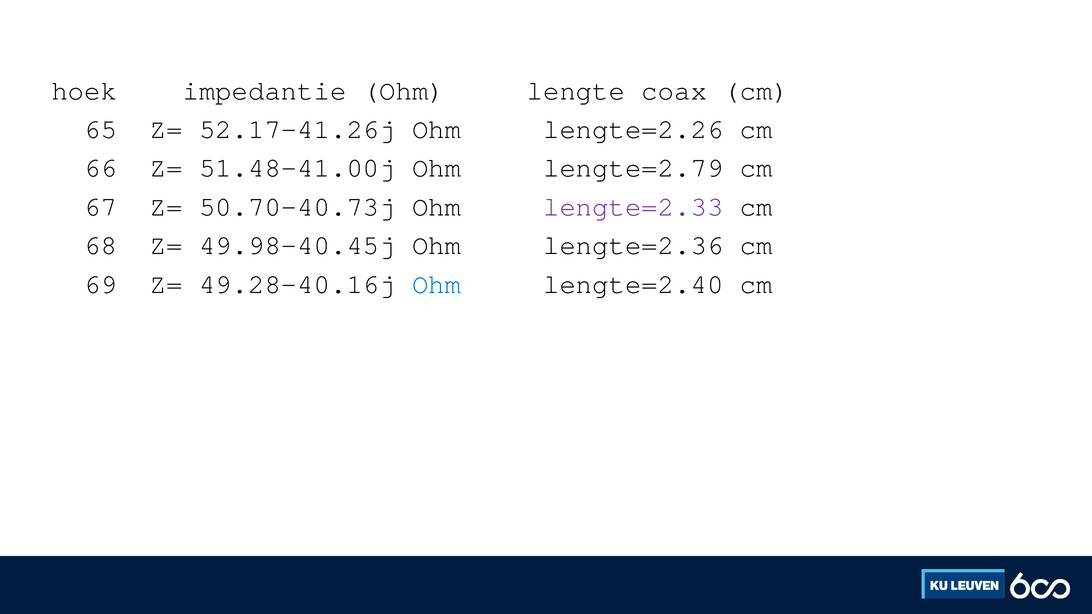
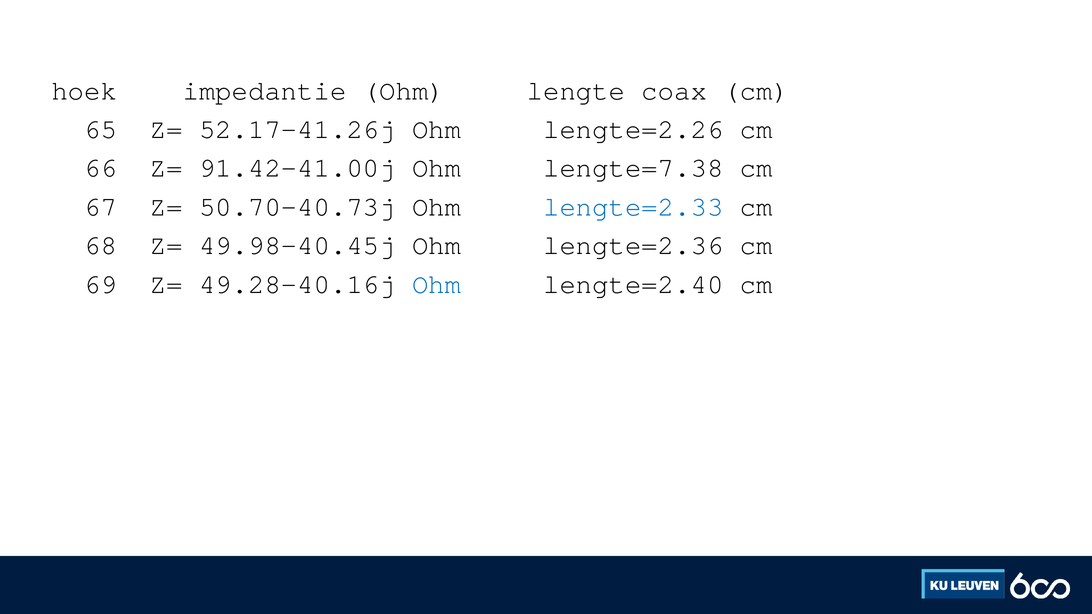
51.48-41.00j: 51.48-41.00j -> 91.42-41.00j
lengte=2.79: lengte=2.79 -> lengte=7.38
lengte=2.33 colour: purple -> blue
